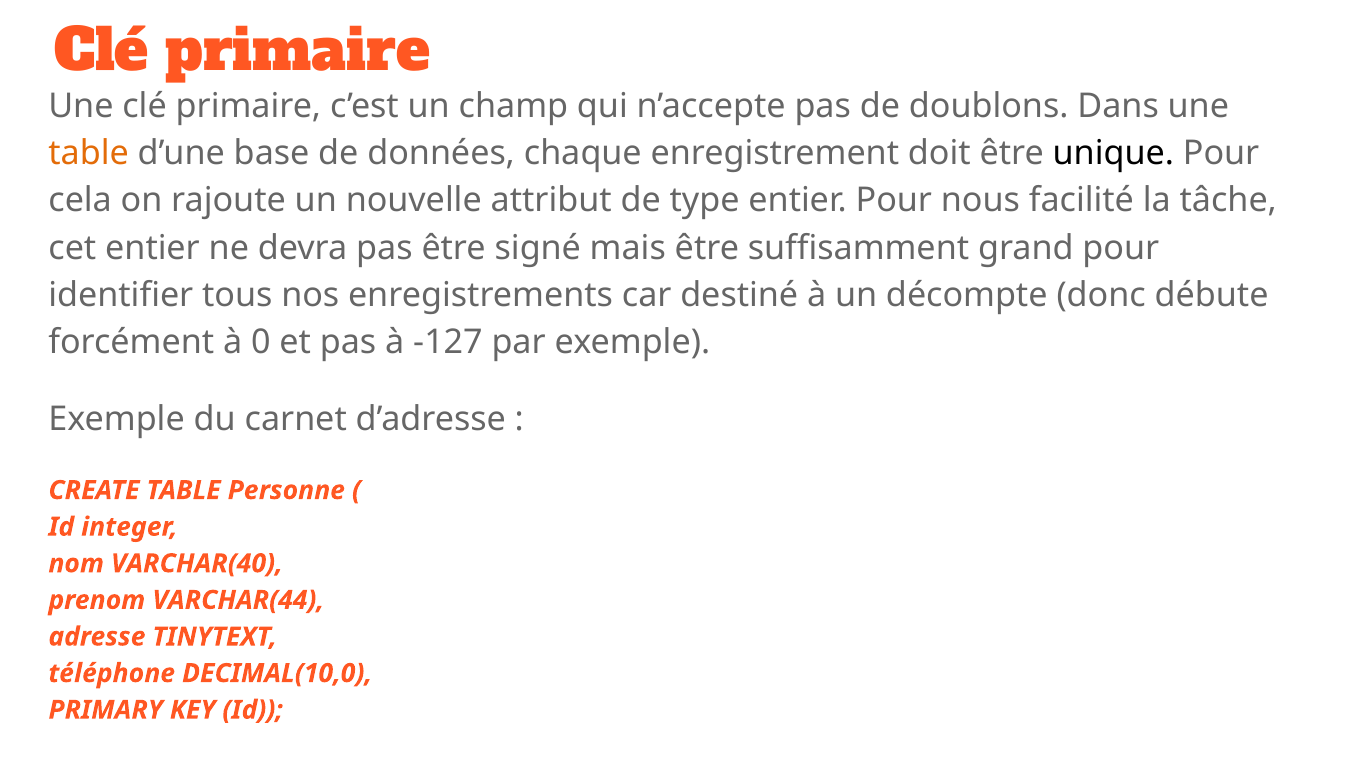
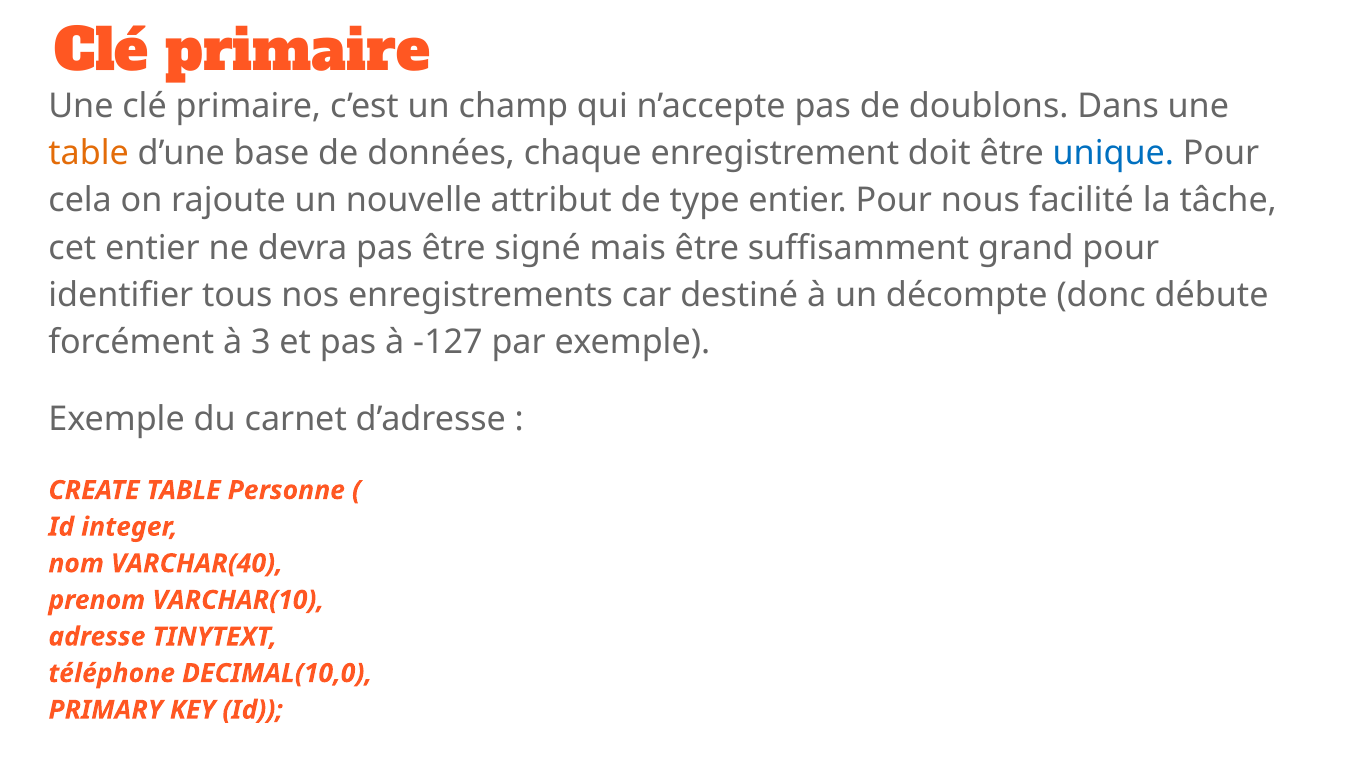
unique colour: black -> blue
0: 0 -> 3
VARCHAR(44: VARCHAR(44 -> VARCHAR(10
